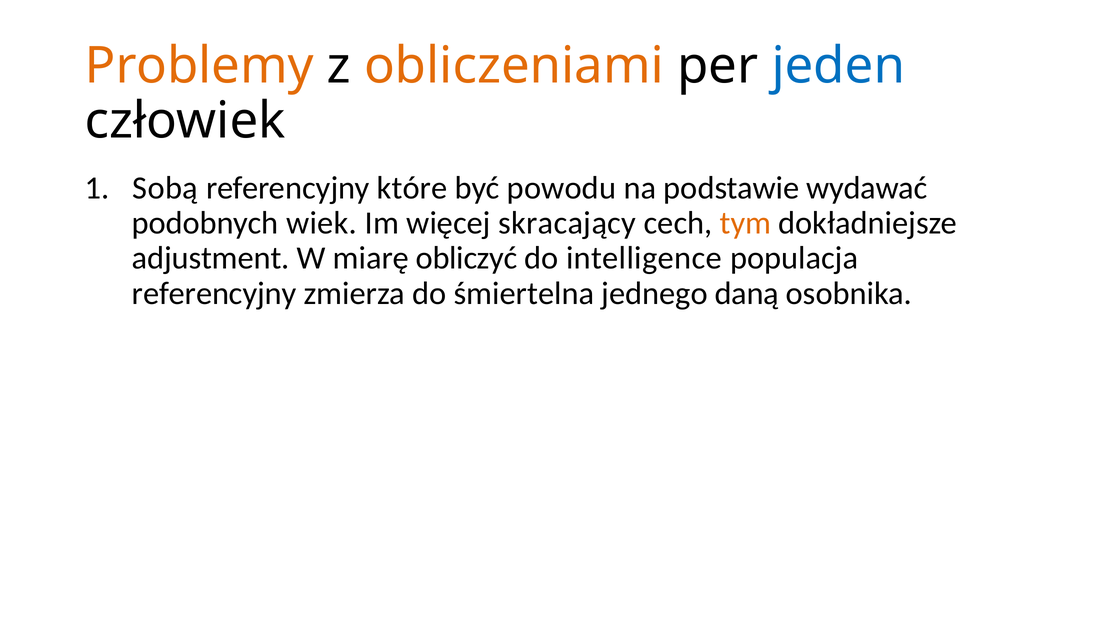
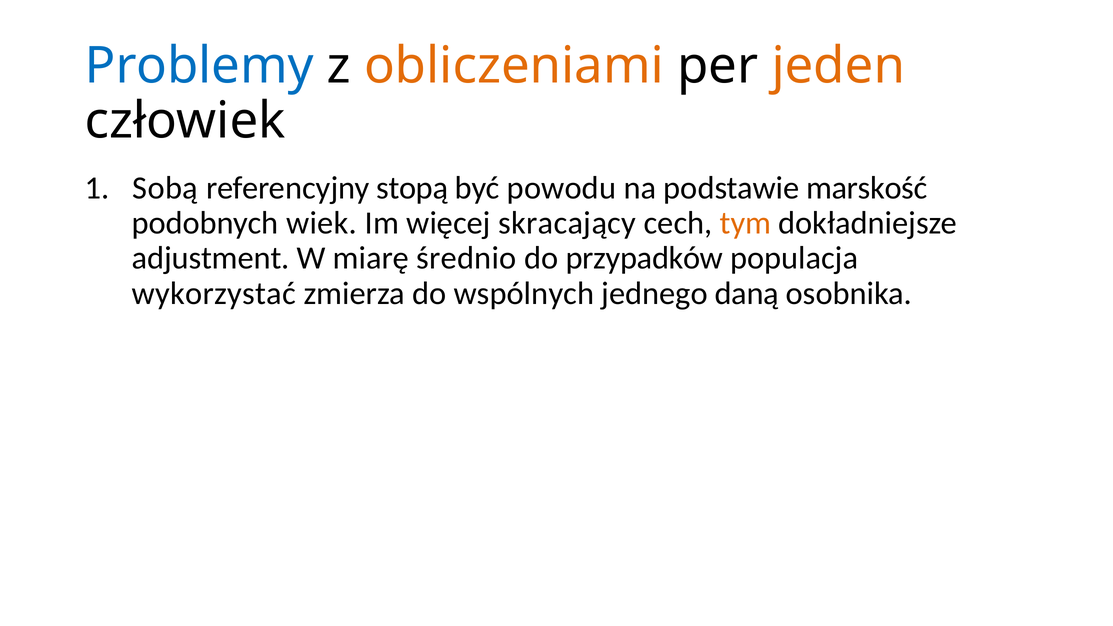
Problemy colour: orange -> blue
jeden colour: blue -> orange
które: które -> stopą
wydawać: wydawać -> marskość
obliczyć: obliczyć -> średnio
intelligence: intelligence -> przypadków
referencyjny at (214, 293): referencyjny -> wykorzystać
śmiertelna: śmiertelna -> wspólnych
